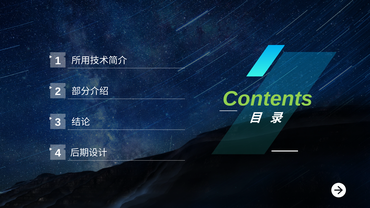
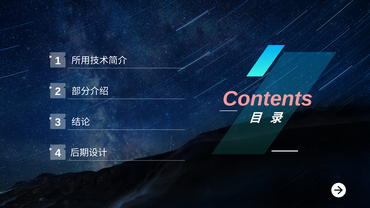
Contents colour: light green -> pink
